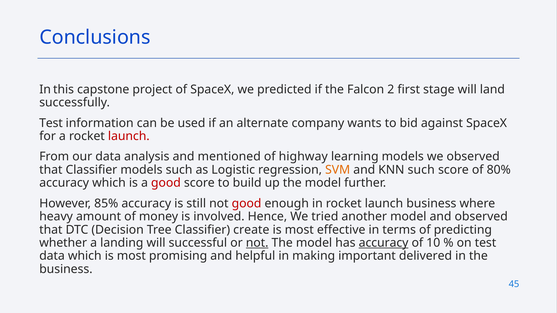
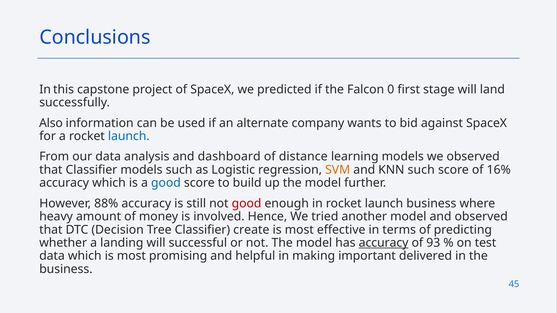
2: 2 -> 0
Test at (51, 123): Test -> Also
launch at (129, 136) colour: red -> blue
mentioned: mentioned -> dashboard
highway: highway -> distance
80%: 80% -> 16%
good at (166, 183) colour: red -> blue
85%: 85% -> 88%
not at (257, 243) underline: present -> none
10: 10 -> 93
